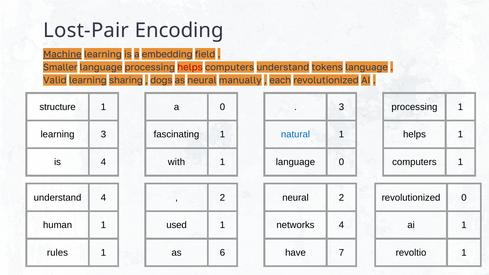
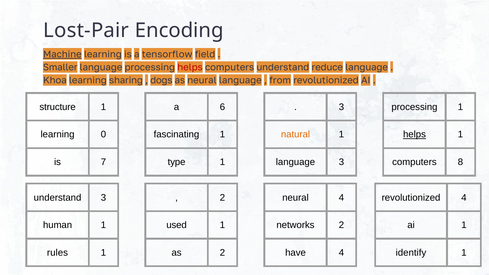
embedding: embedding -> tensorflow
tokens: tokens -> reduce
Valid: Valid -> Khoa
neural manually: manually -> language
each: each -> from
a 0: 0 -> 6
learning 3: 3 -> 0
natural colour: blue -> orange
helps at (414, 135) underline: none -> present
is 4: 4 -> 7
with: with -> type
language 0: 0 -> 3
computers 1: 1 -> 8
understand 4: 4 -> 3
neural 2: 2 -> 4
revolutionized 0: 0 -> 4
networks 4: 4 -> 2
as 6: 6 -> 2
have 7: 7 -> 4
revoltio: revoltio -> identify
